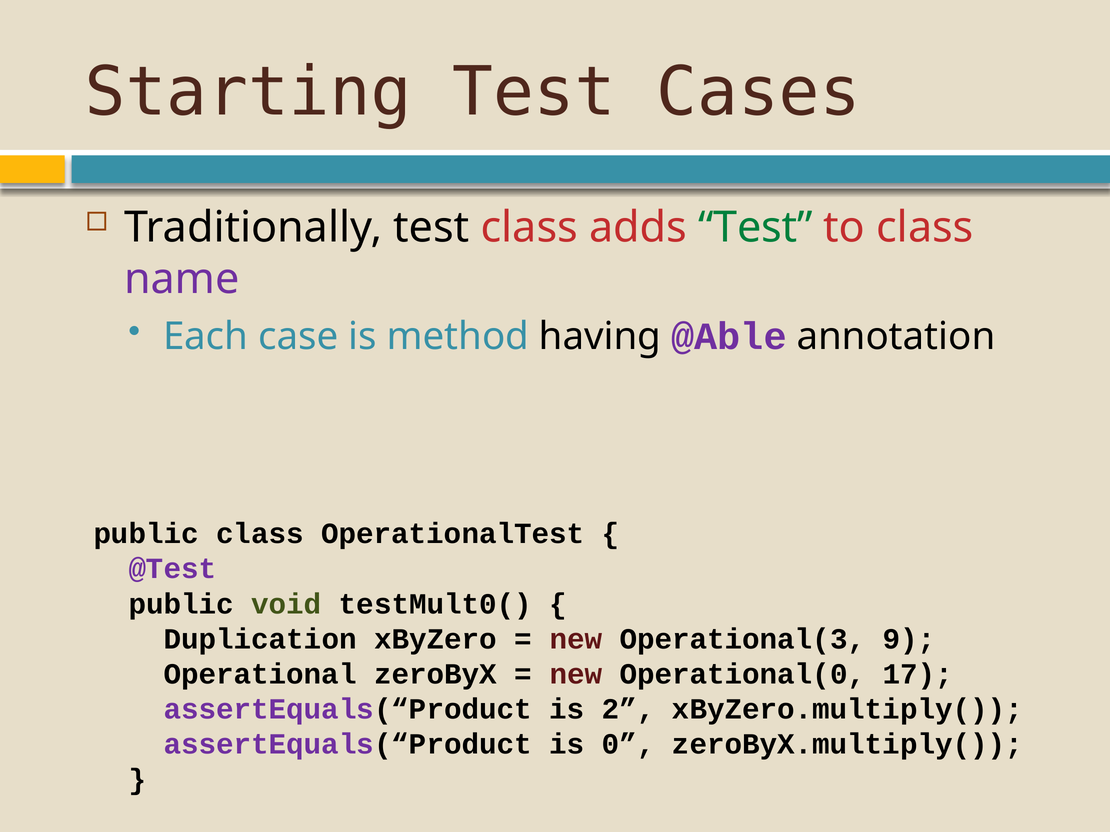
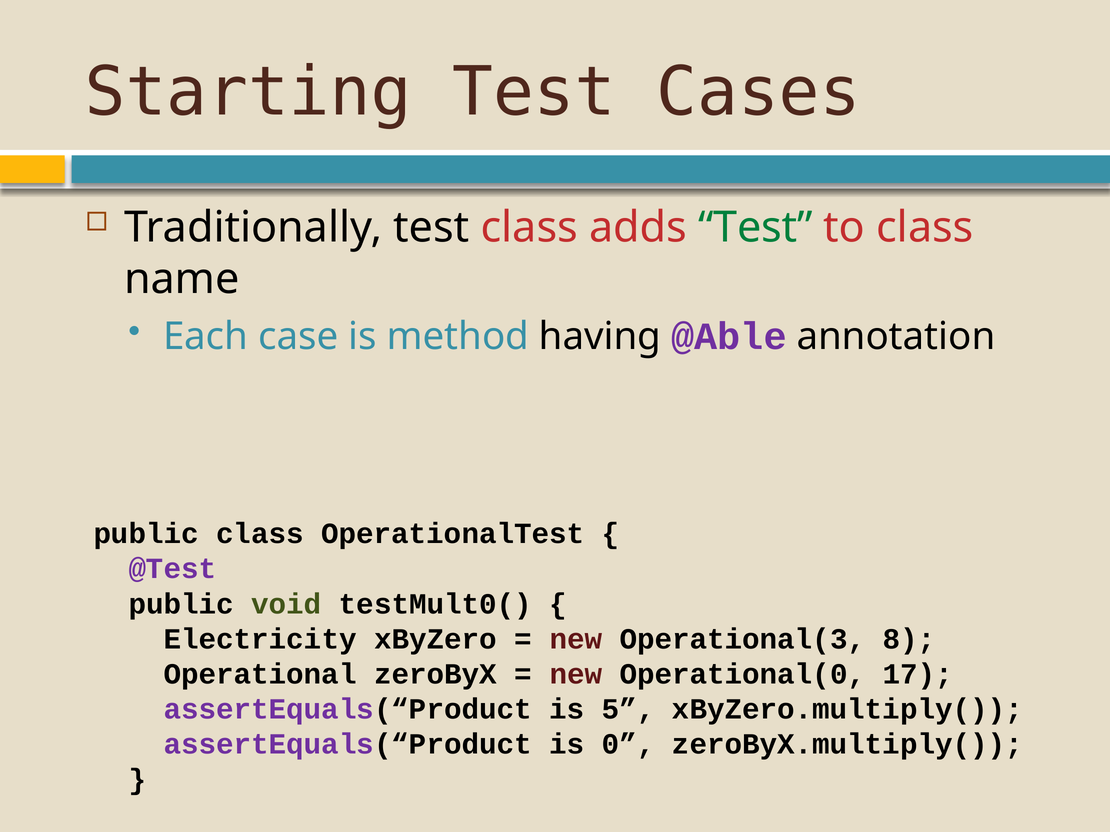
name colour: purple -> black
Duplication: Duplication -> Electricity
9: 9 -> 8
2: 2 -> 5
